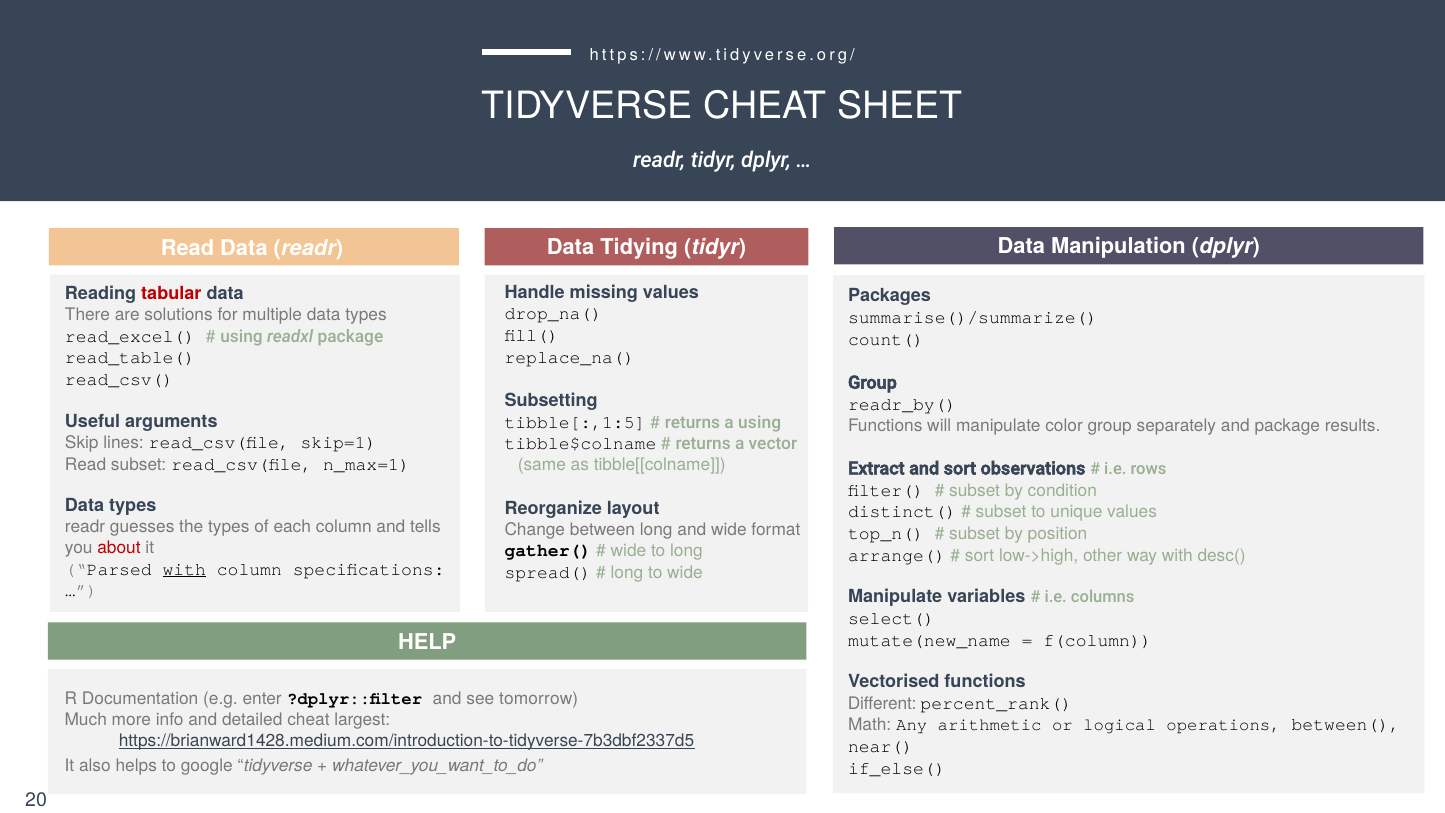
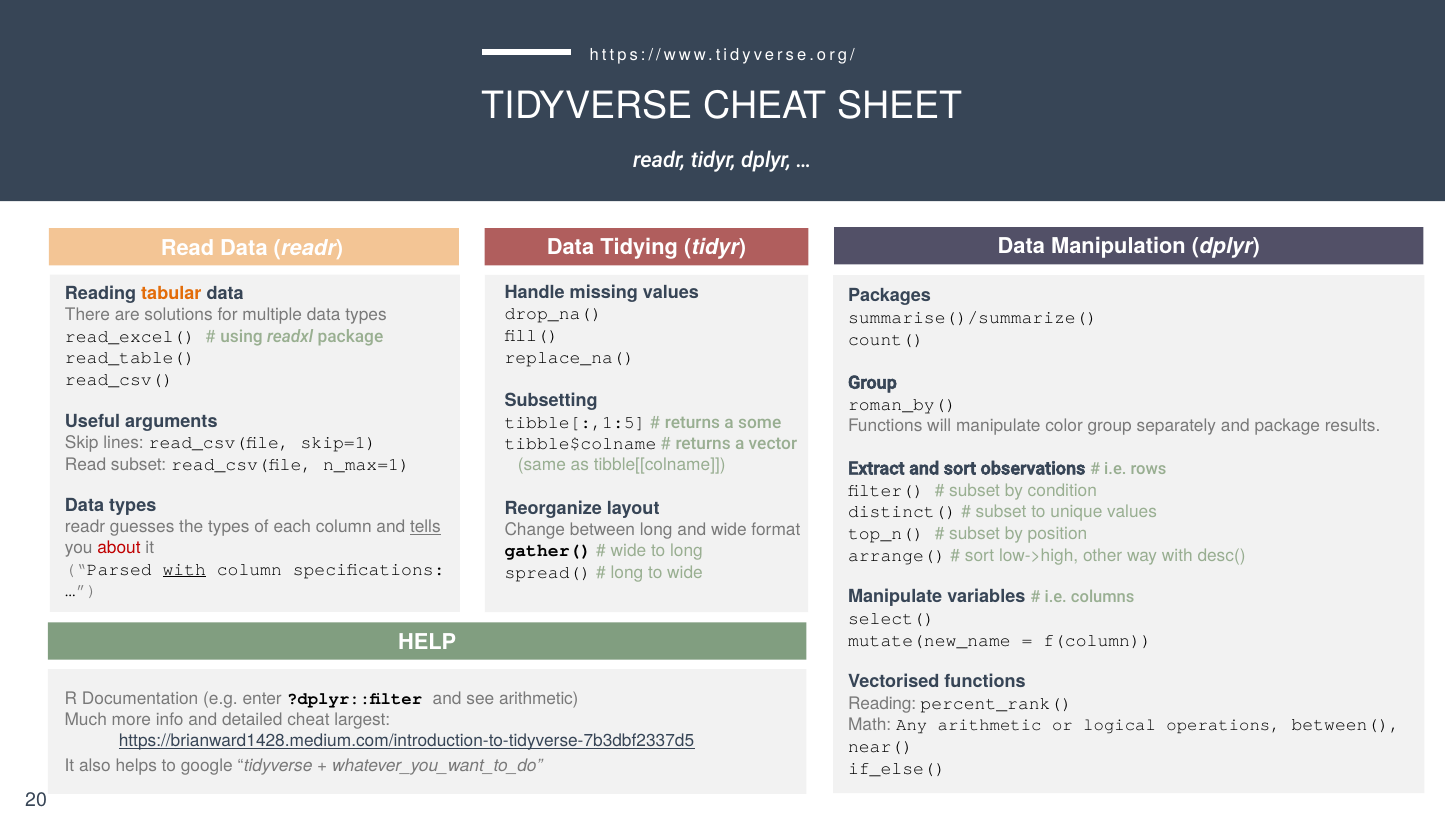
tabular colour: red -> orange
readr_by(: readr_by( -> roman_by(
a using: using -> some
tells underline: none -> present
see tomorrow: tomorrow -> arithmetic
Different at (882, 704): Different -> Reading
